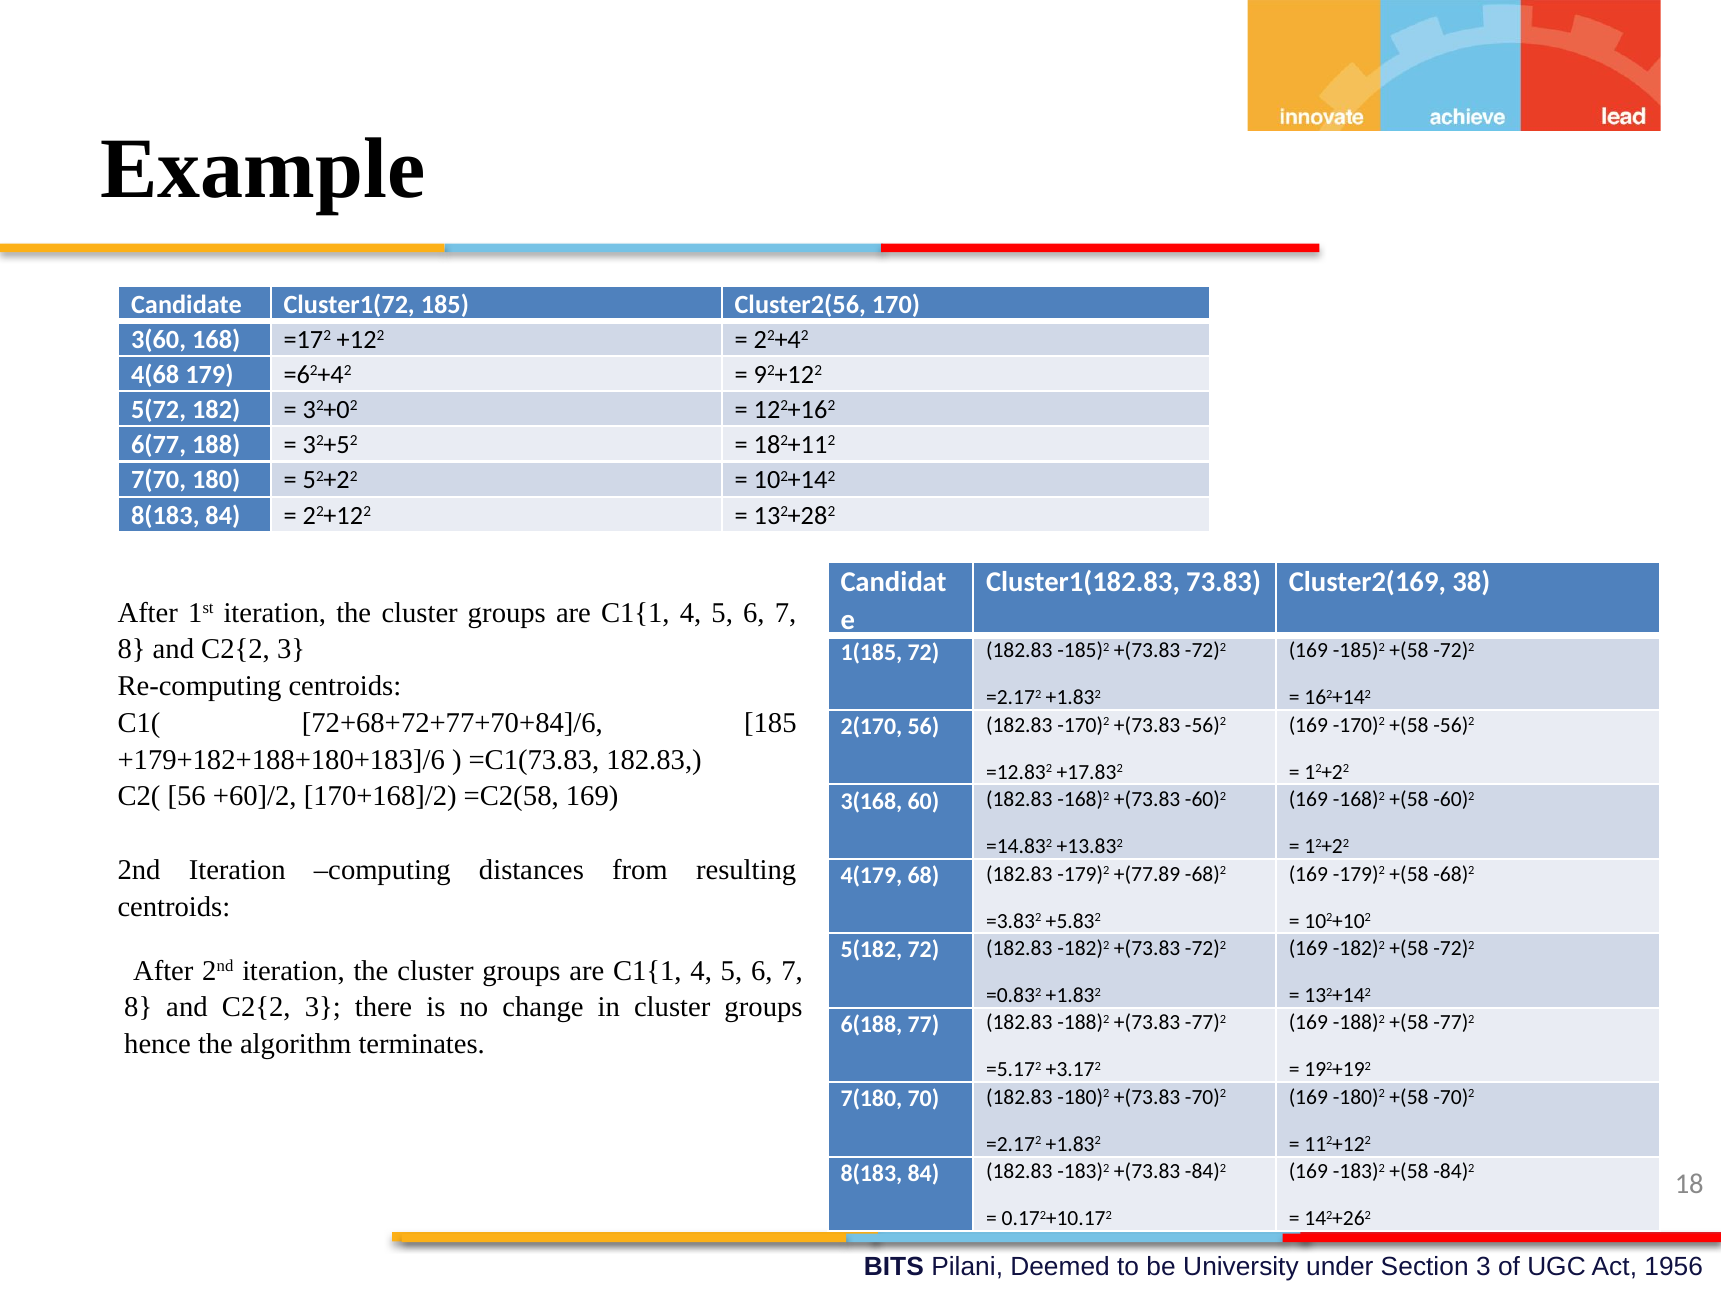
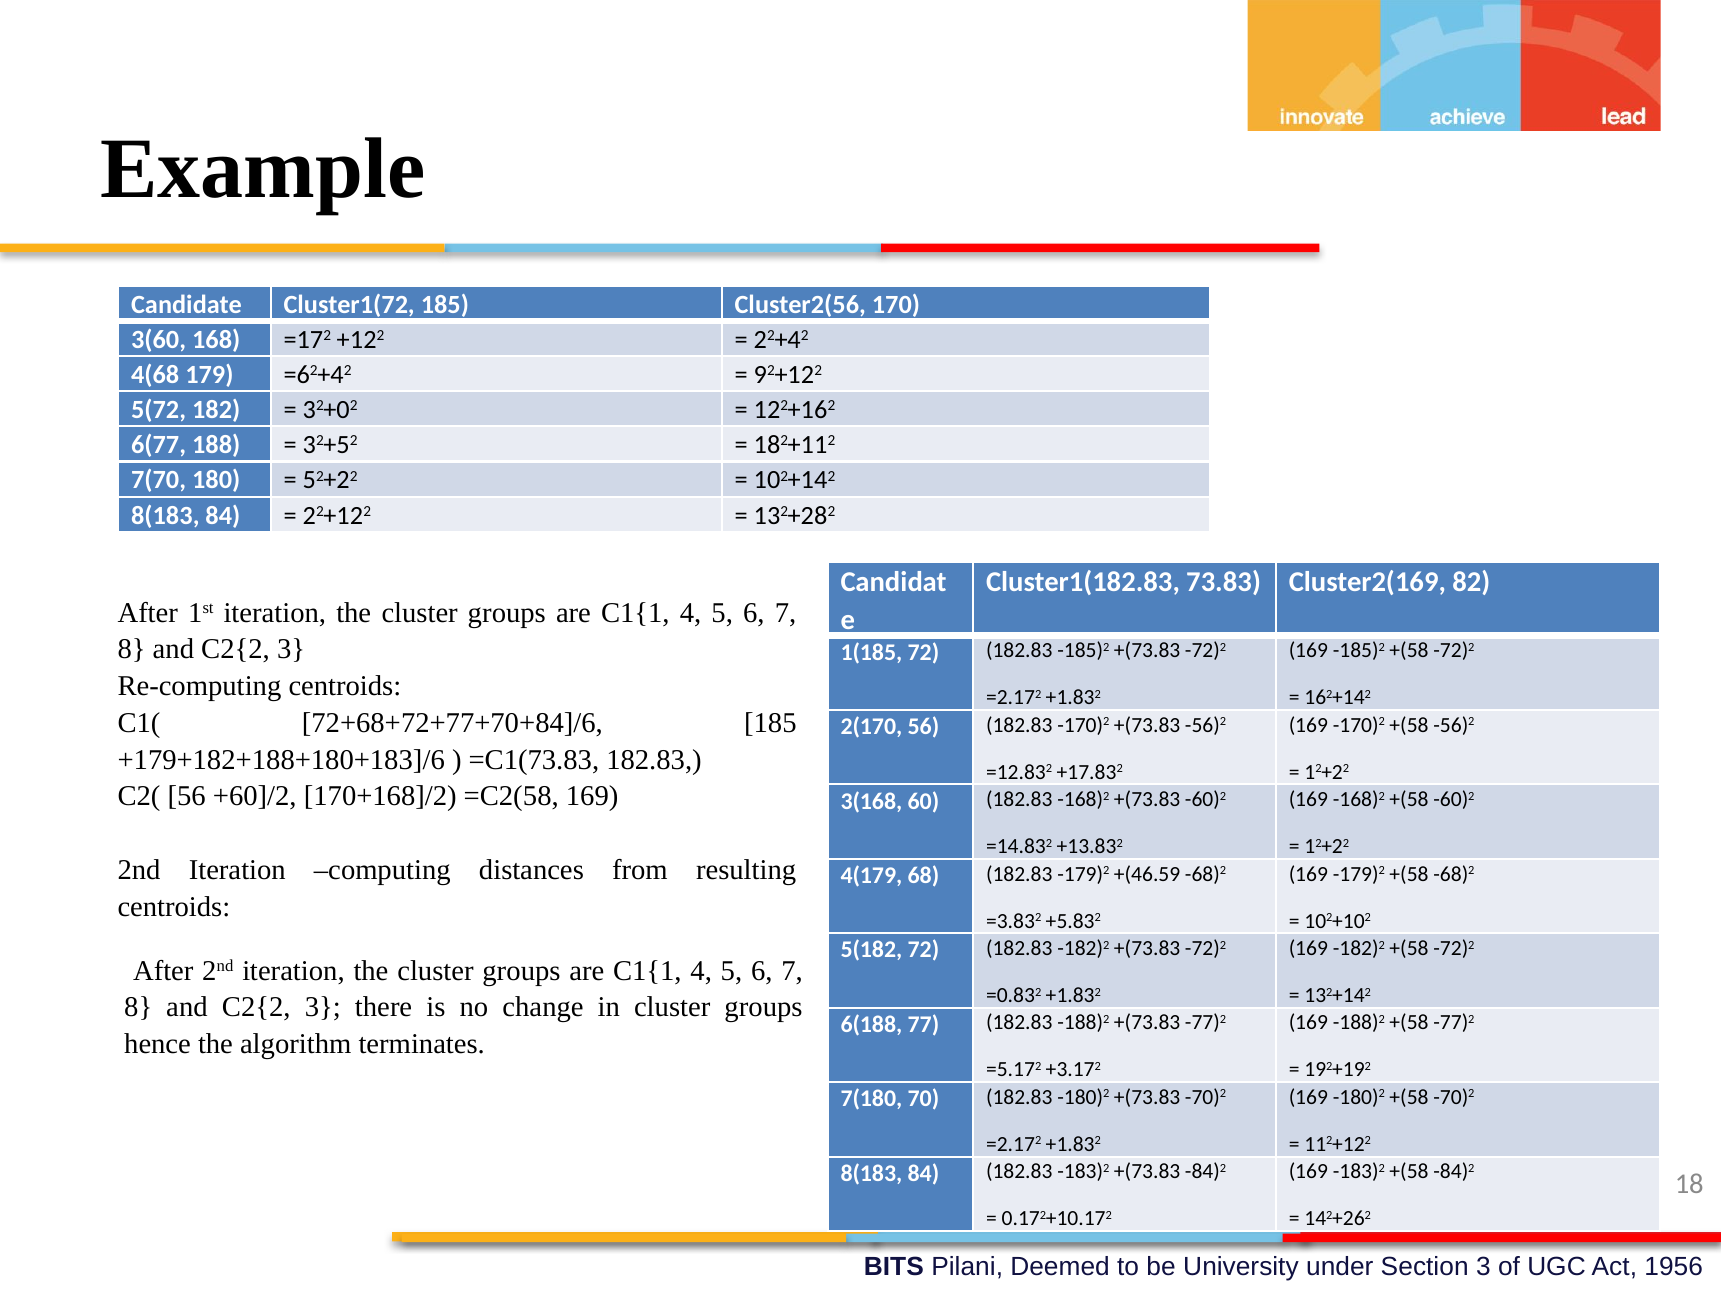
38: 38 -> 82
+(77.89: +(77.89 -> +(46.59
